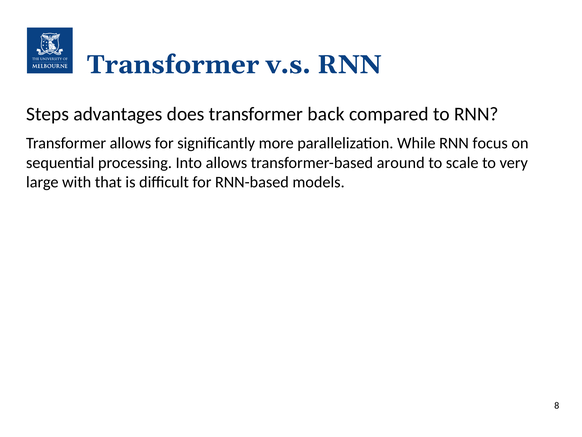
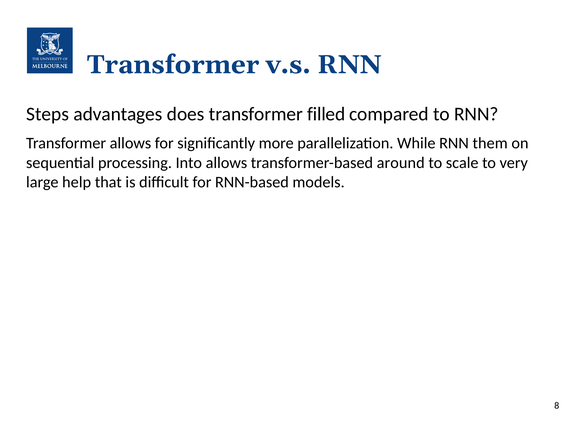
back: back -> filled
focus: focus -> them
with: with -> help
